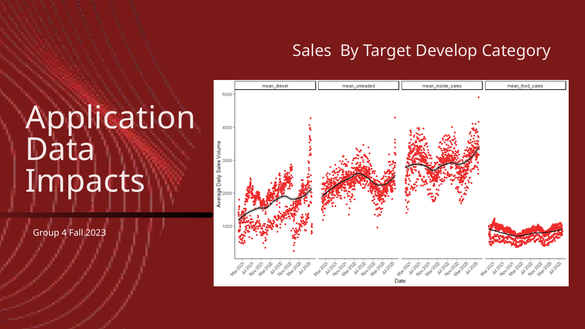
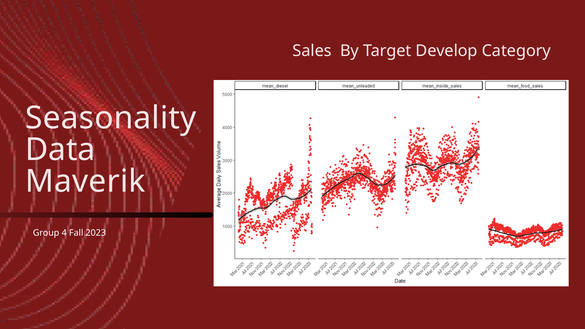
Application: Application -> Seasonality
Impacts: Impacts -> Maverik
